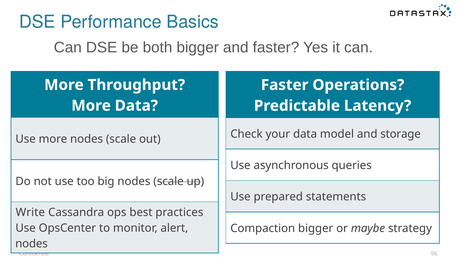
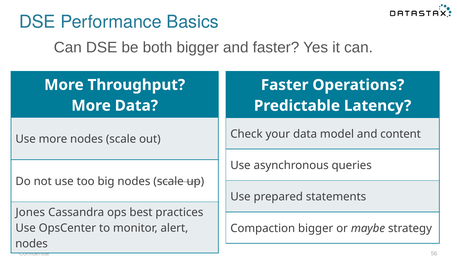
storage: storage -> content
Write: Write -> Jones
